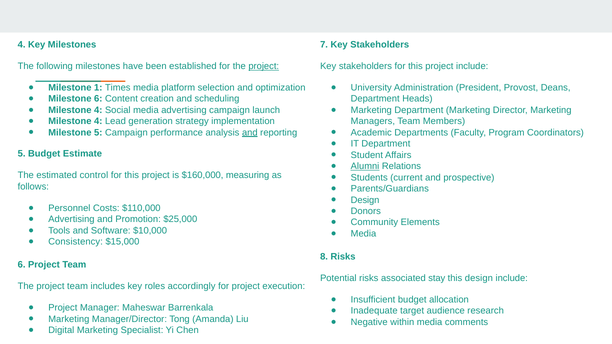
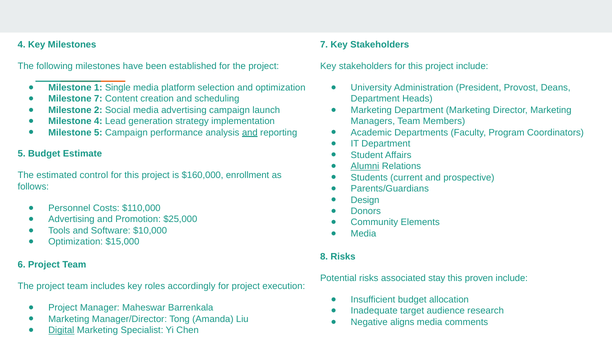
project at (264, 66) underline: present -> none
Times: Times -> Single
Milestone 6: 6 -> 7
4 at (98, 110): 4 -> 2
measuring: measuring -> enrollment
Consistency at (76, 242): Consistency -> Optimization
this design: design -> proven
within: within -> aligns
Digital underline: none -> present
